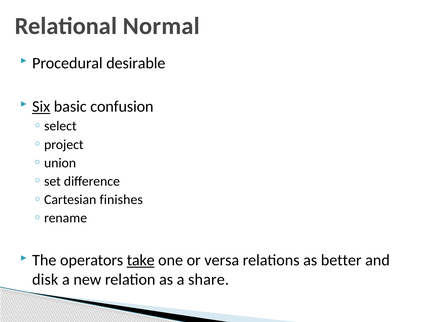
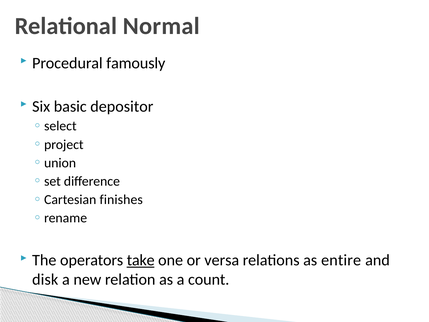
desirable: desirable -> famously
Six underline: present -> none
confusion: confusion -> depositor
better: better -> entire
share: share -> count
